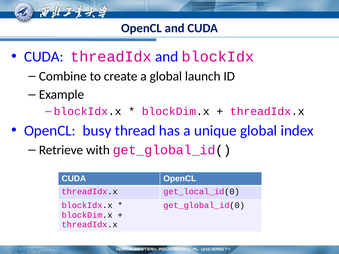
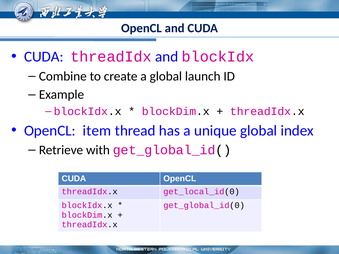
busy: busy -> item
